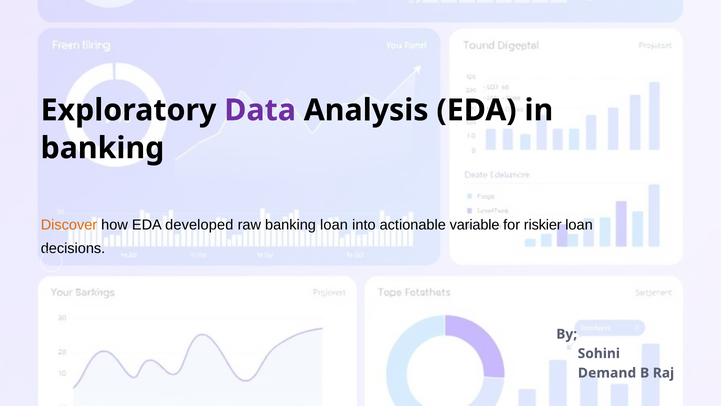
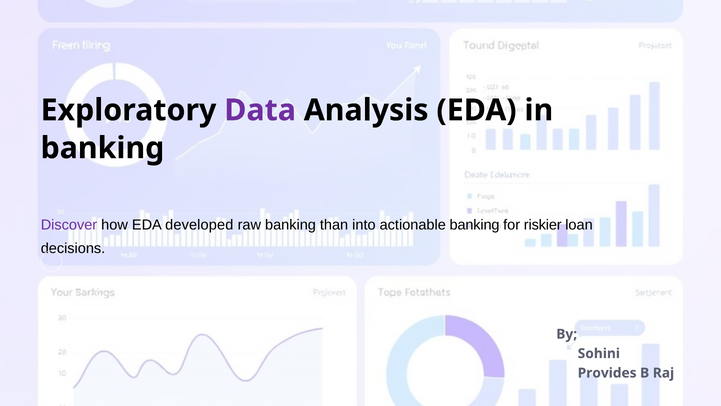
Discover colour: orange -> purple
banking loan: loan -> than
actionable variable: variable -> banking
Demand: Demand -> Provides
